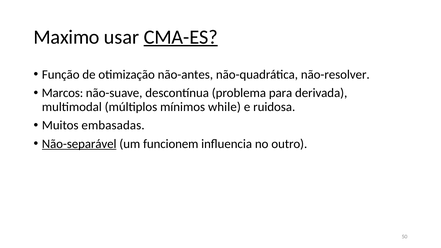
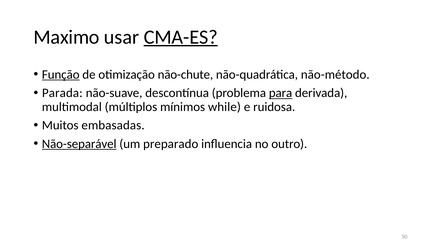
Função underline: none -> present
não-antes: não-antes -> não-chute
não-resolver: não-resolver -> não-método
Marcos: Marcos -> Parada
para underline: none -> present
funcionem: funcionem -> preparado
